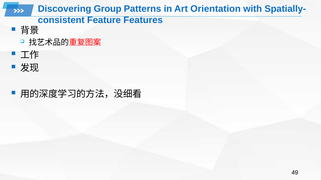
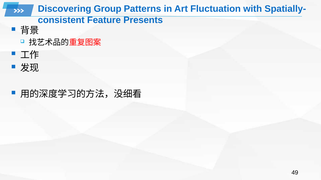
Orientation: Orientation -> Fluctuation
Features: Features -> Presents
